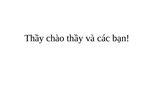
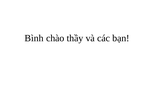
Thầy at (34, 38): Thầy -> Bình
